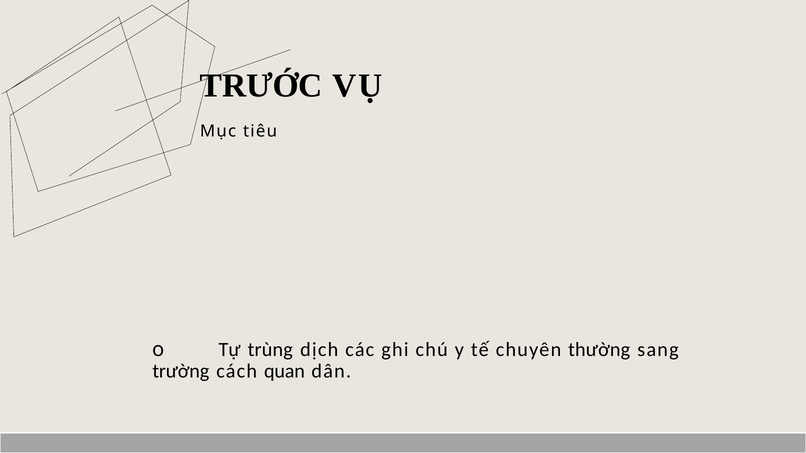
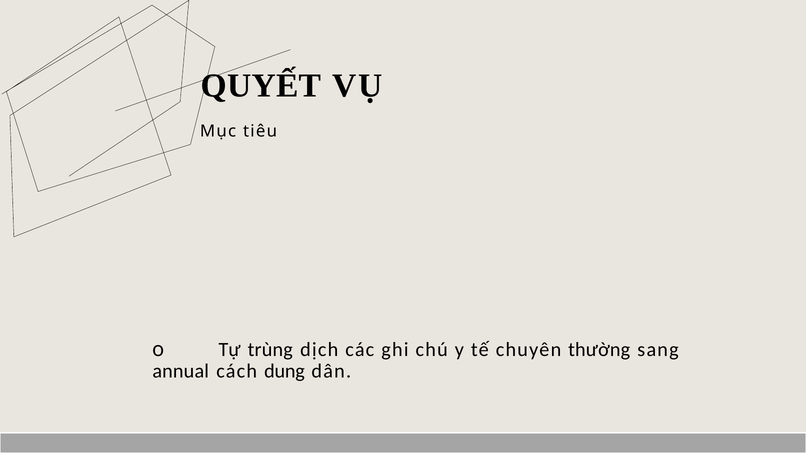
TRƯỚC: TRƯỚC -> QUYẾT
trường: trường -> annual
quan: quan -> dung
